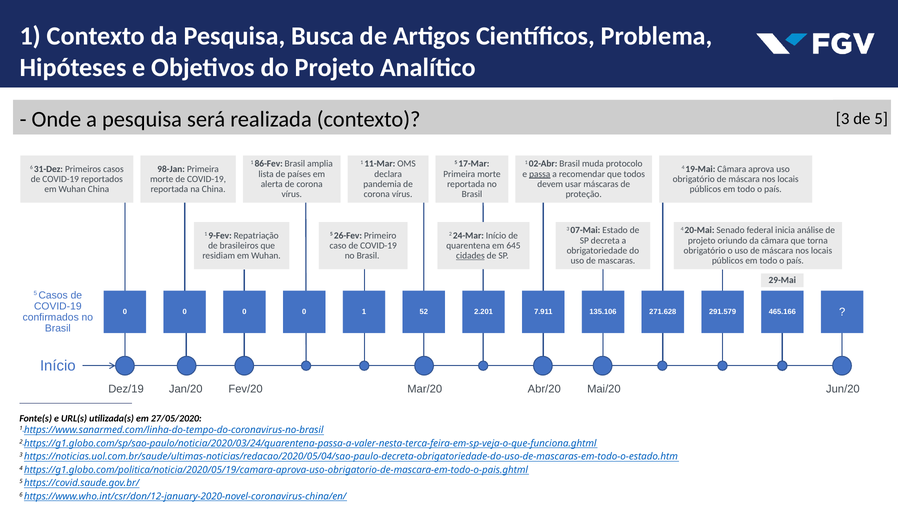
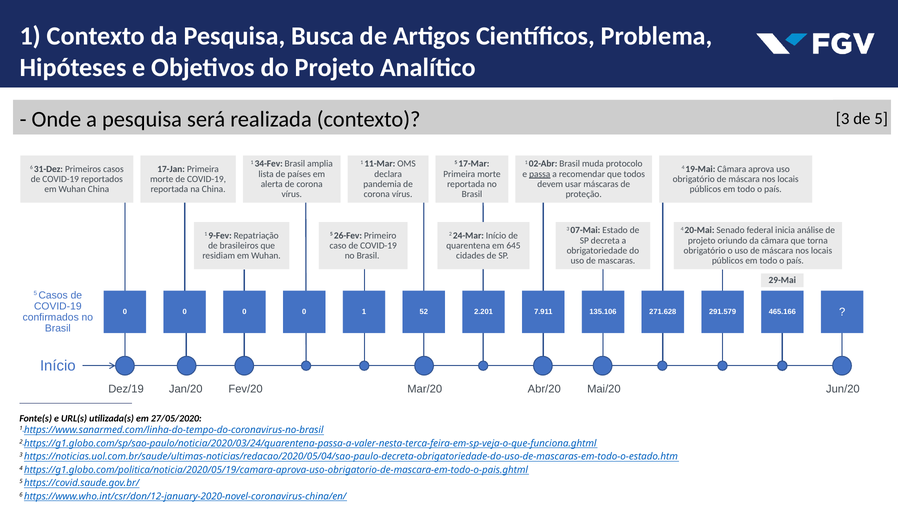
86-Fev: 86-Fev -> 34-Fev
98-Jan: 98-Jan -> 17-Jan
cidades underline: present -> none
